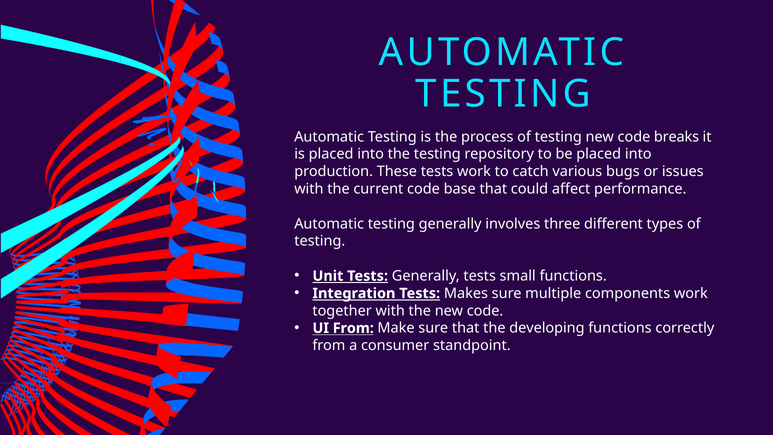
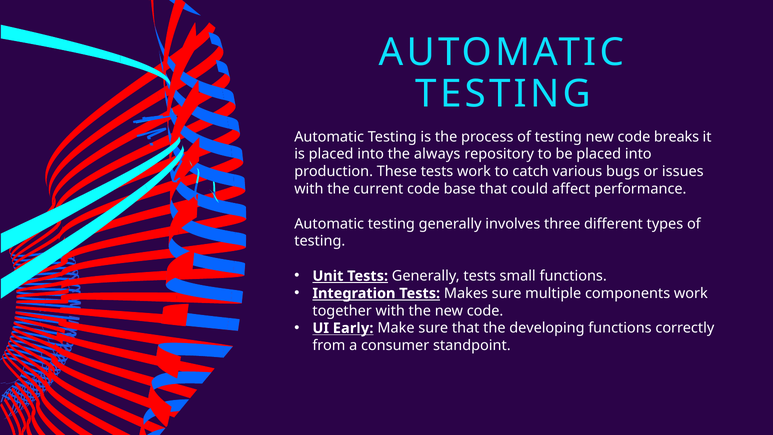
the testing: testing -> always
UI From: From -> Early
